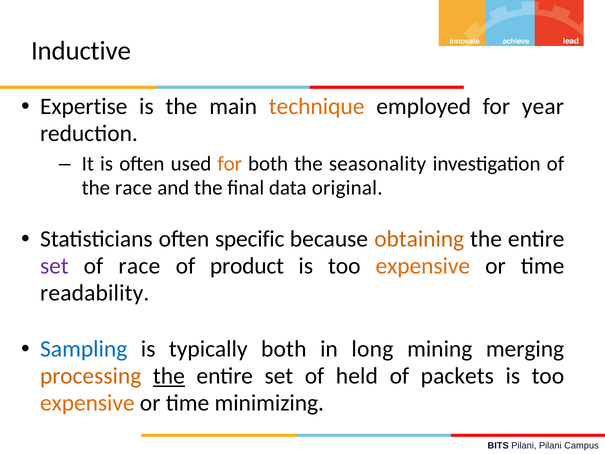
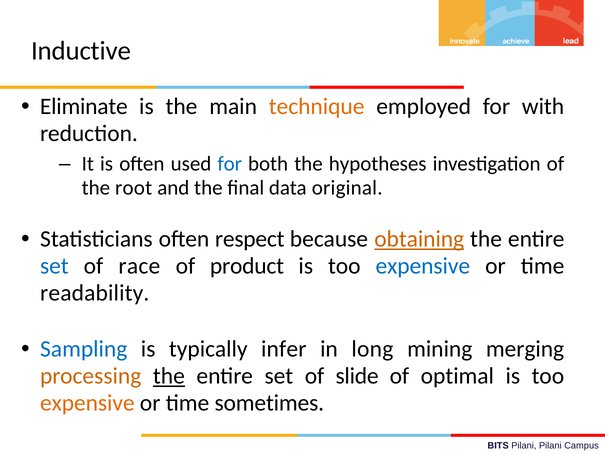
Expertise: Expertise -> Eliminate
year: year -> with
for at (230, 164) colour: orange -> blue
seasonality: seasonality -> hypotheses
the race: race -> root
specific: specific -> respect
obtaining underline: none -> present
set at (54, 266) colour: purple -> blue
expensive at (423, 266) colour: orange -> blue
typically both: both -> infer
held: held -> slide
packets: packets -> optimal
minimizing: minimizing -> sometimes
